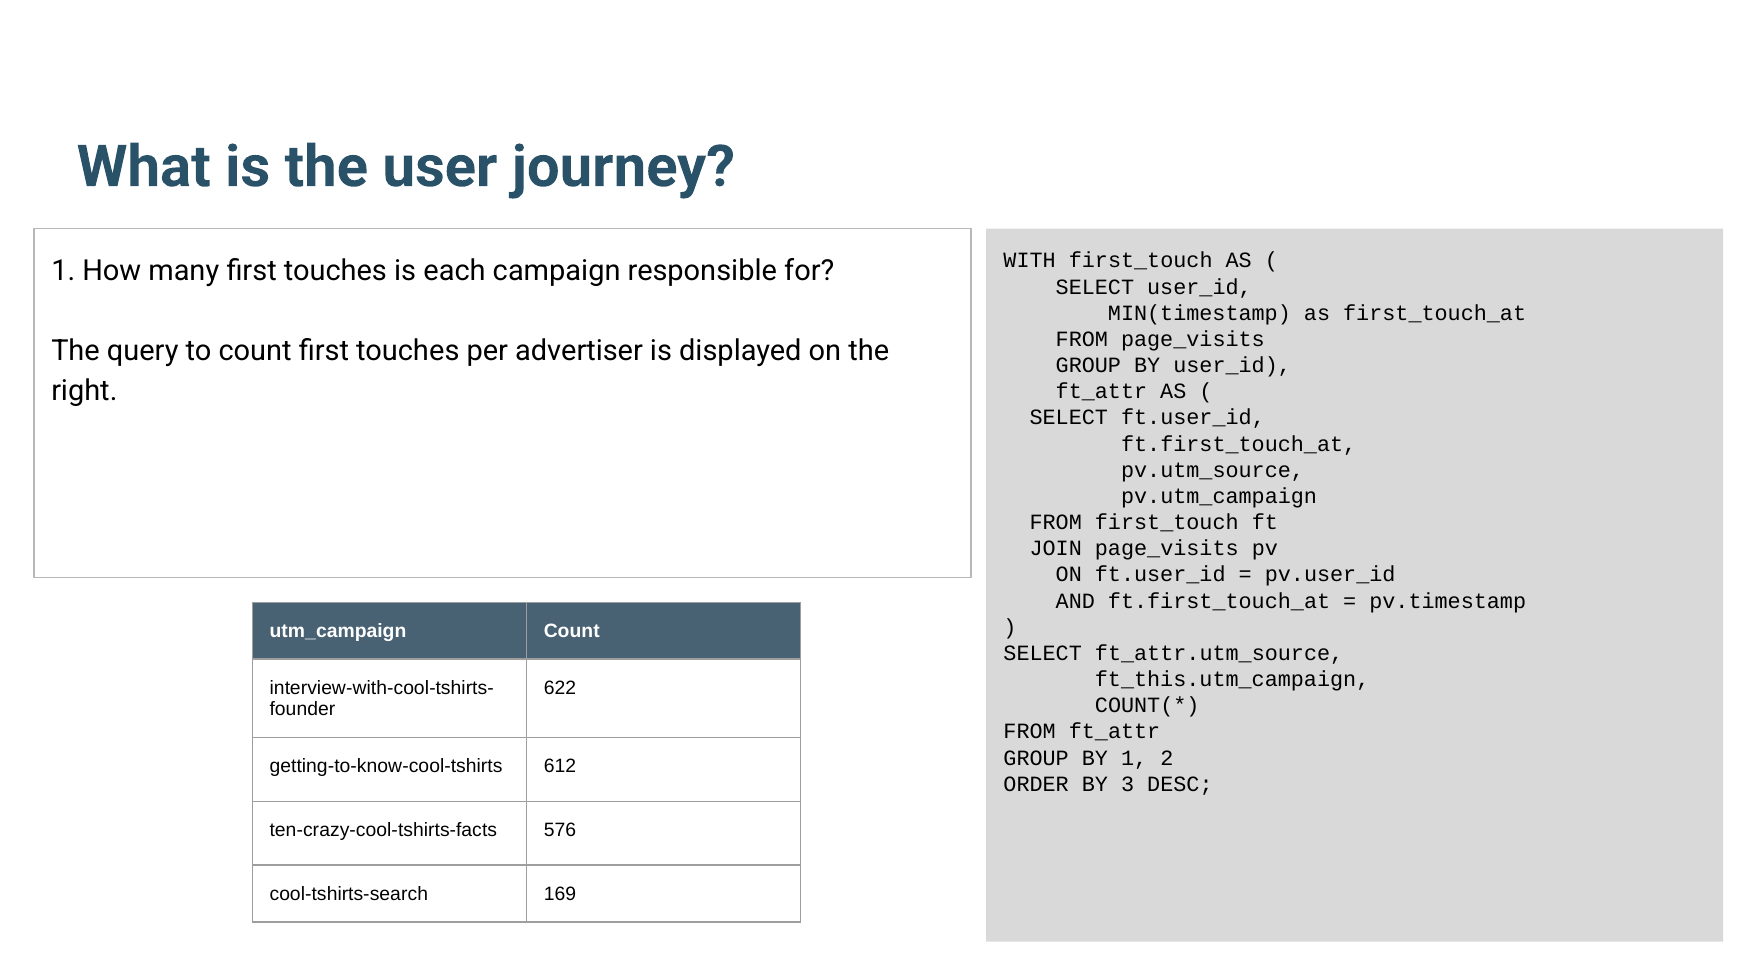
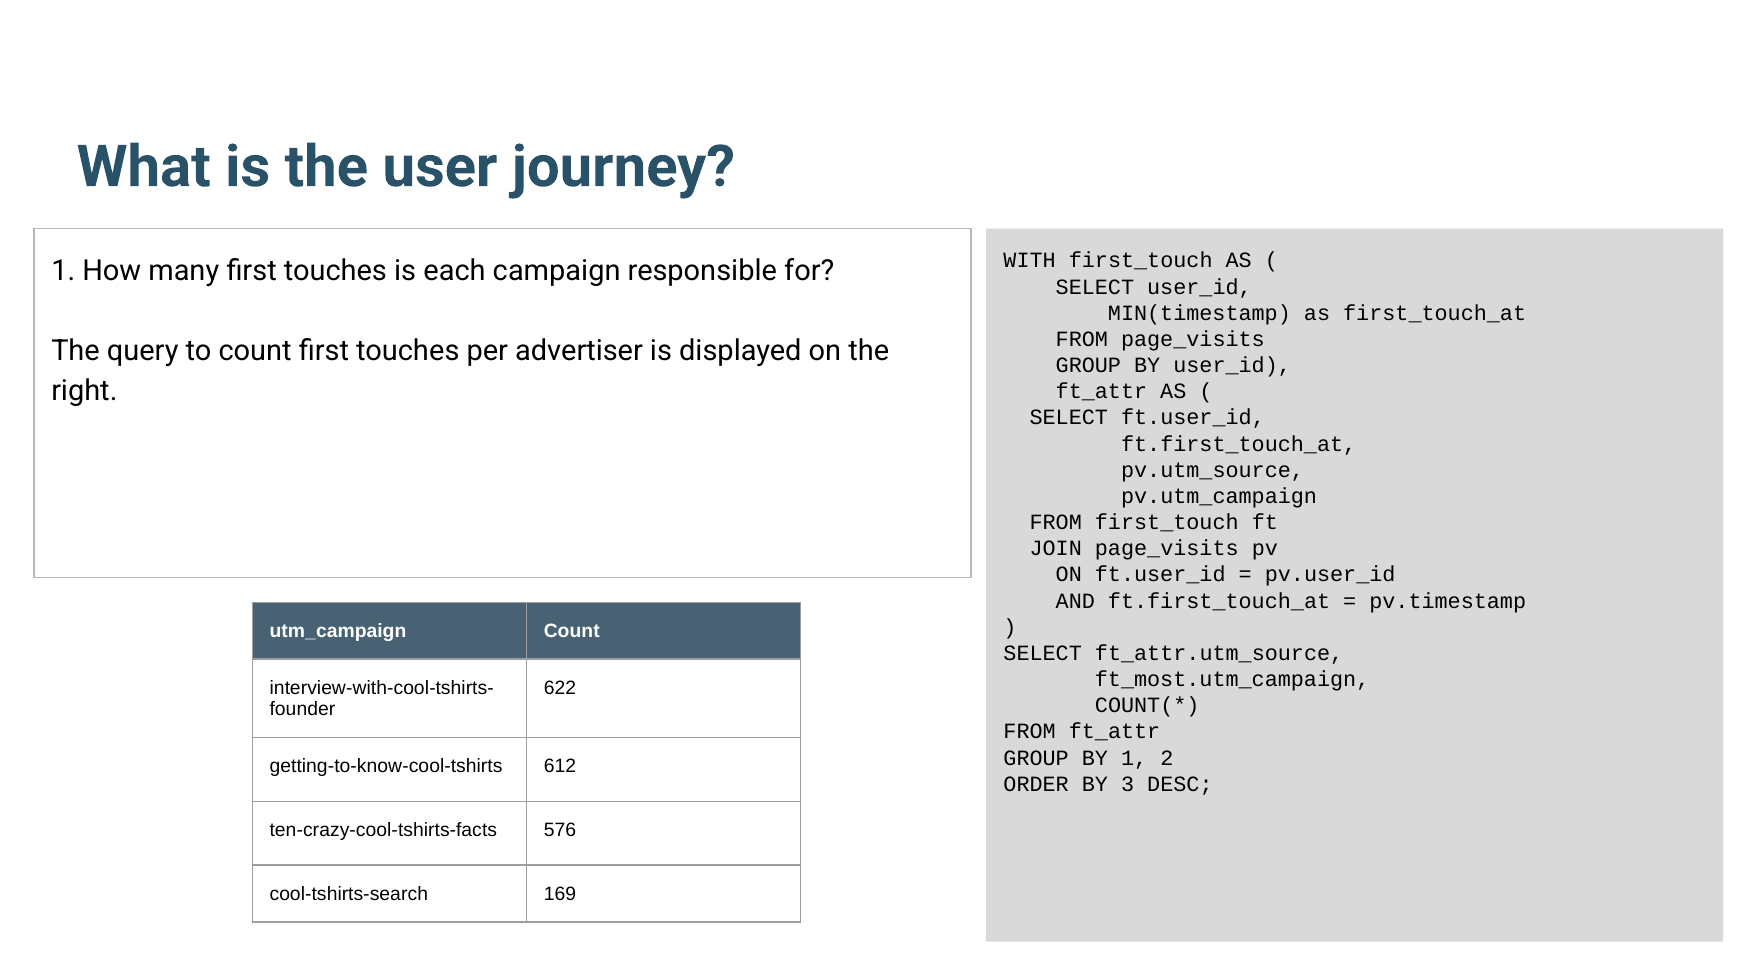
ft_this.utm_campaign: ft_this.utm_campaign -> ft_most.utm_campaign
